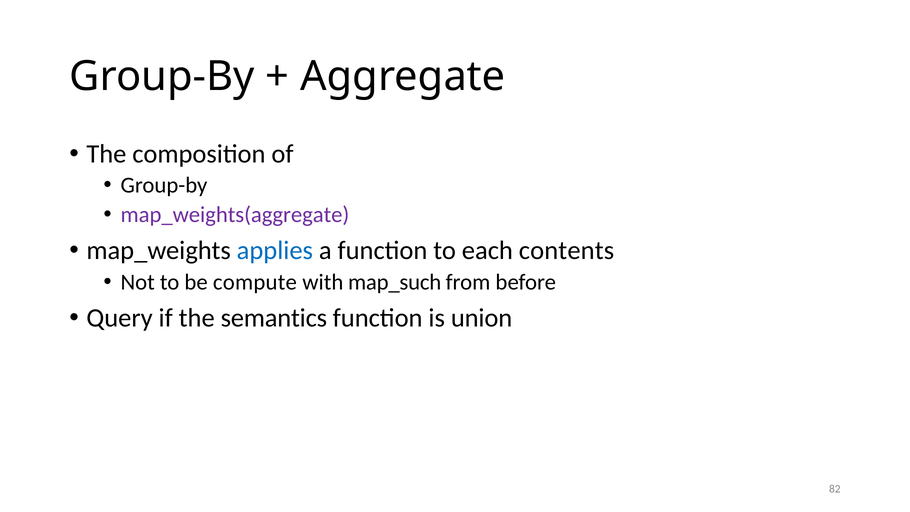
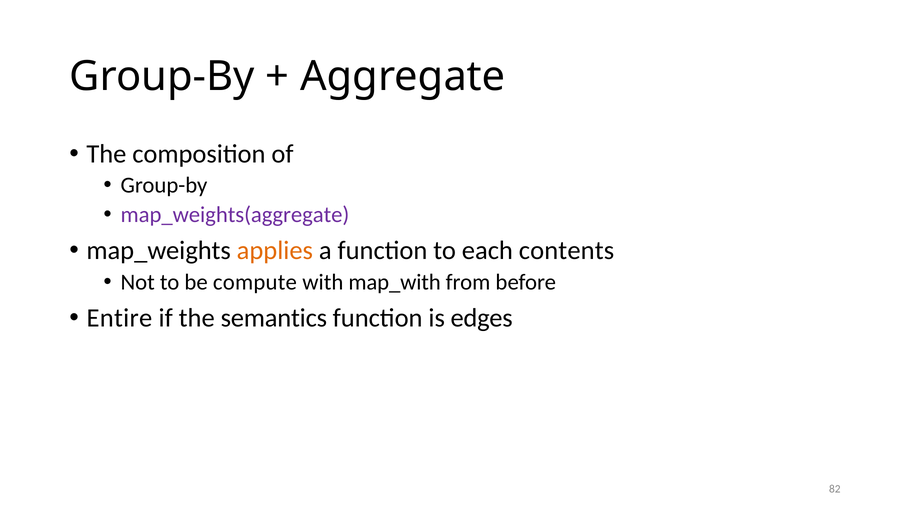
applies colour: blue -> orange
map_such: map_such -> map_with
Query: Query -> Entire
union: union -> edges
